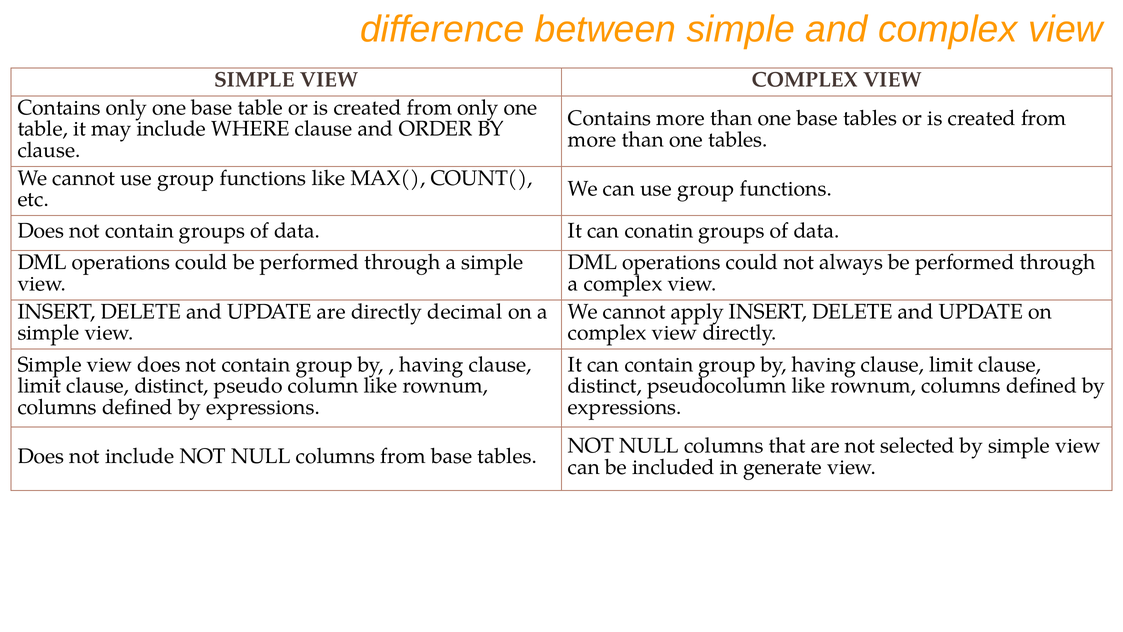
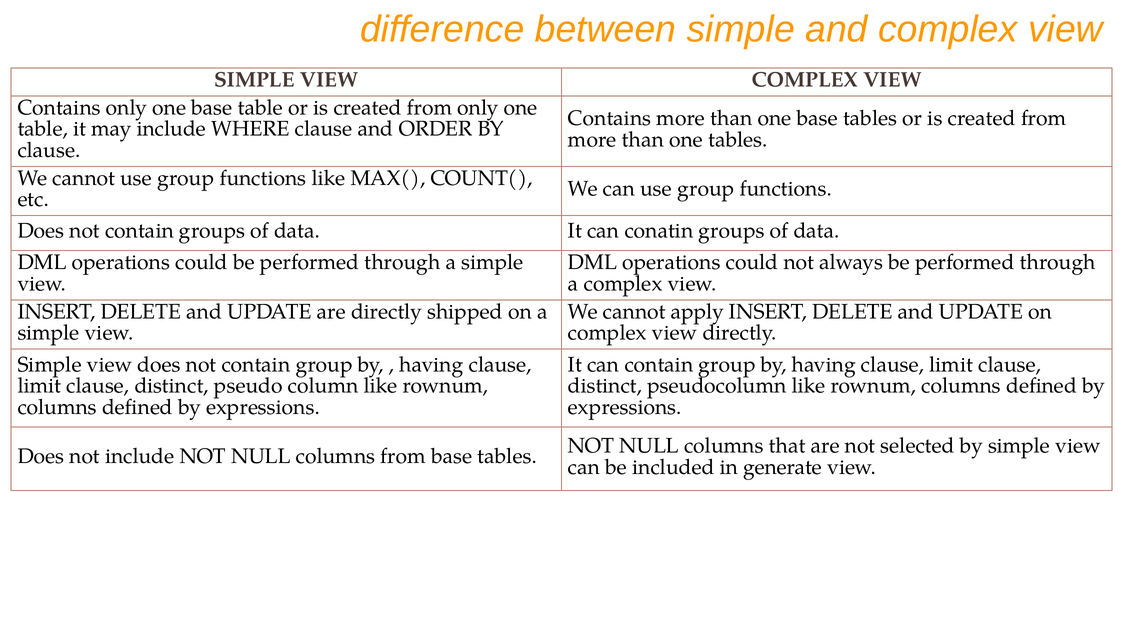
decimal: decimal -> shipped
